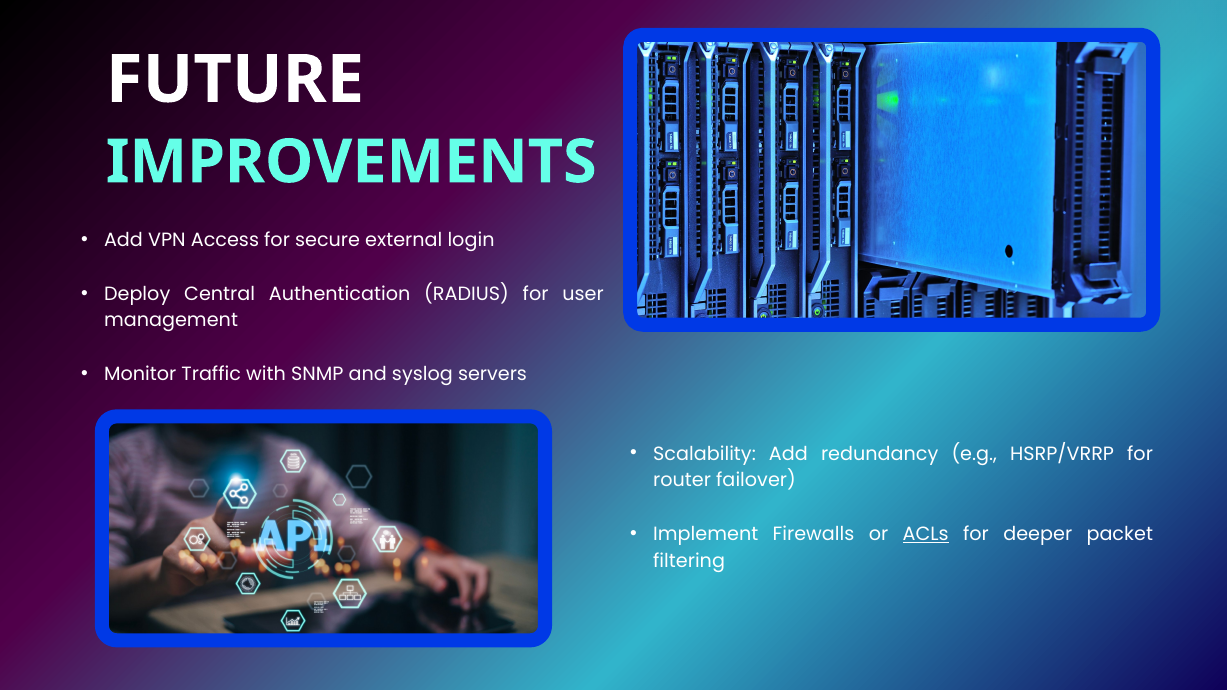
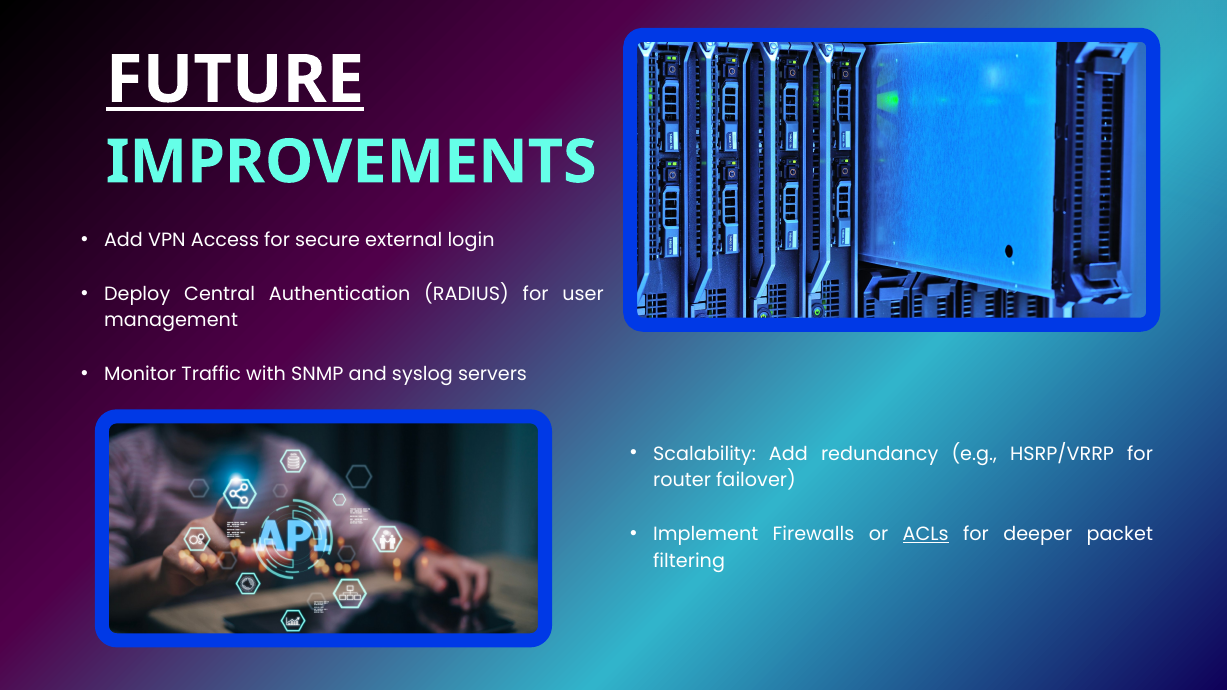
FUTURE underline: none -> present
